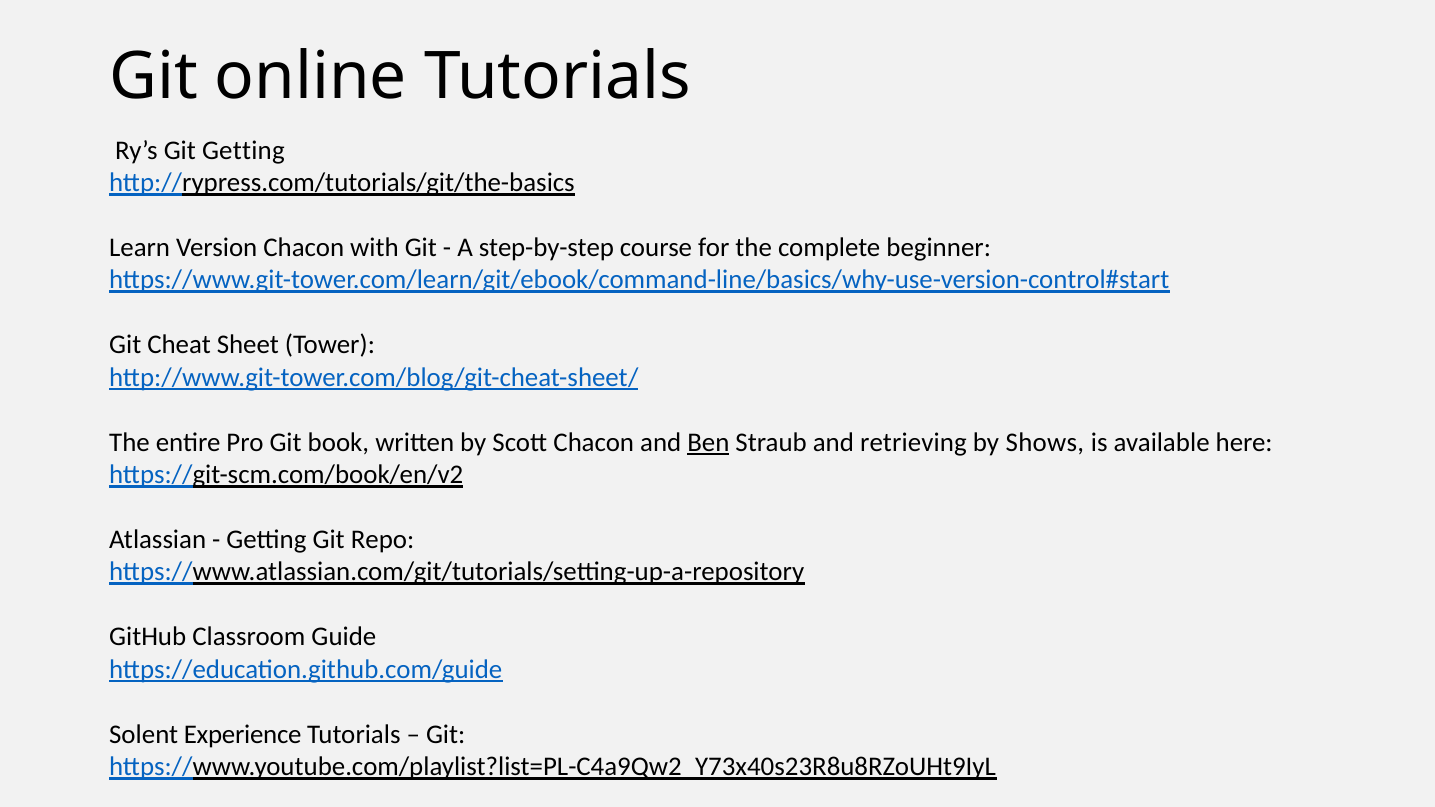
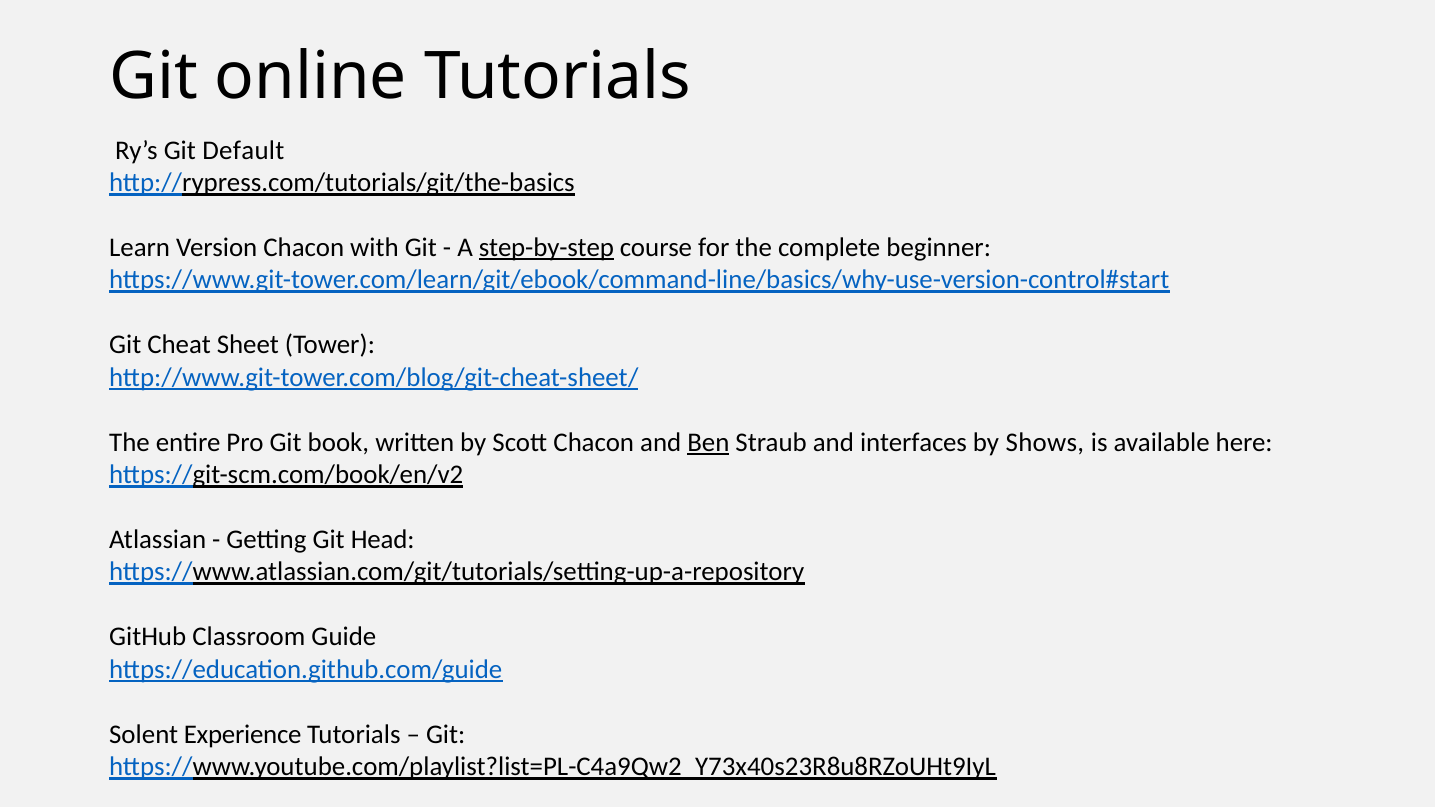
Git Getting: Getting -> Default
step-by-step underline: none -> present
retrieving: retrieving -> interfaces
Repo: Repo -> Head
